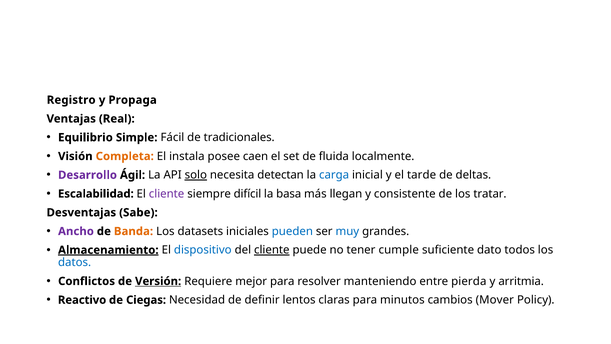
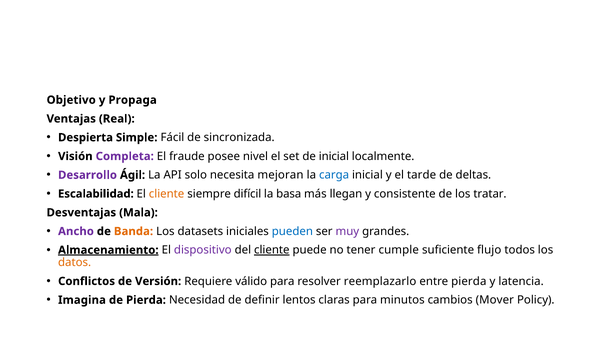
Registro: Registro -> Objetivo
Equilibrio: Equilibrio -> Despierta
tradicionales: tradicionales -> sincronizada
Completa colour: orange -> purple
instala: instala -> fraude
caen: caen -> nivel
de fluida: fluida -> inicial
solo underline: present -> none
detectan: detectan -> mejoran
cliente at (167, 194) colour: purple -> orange
Sabe: Sabe -> Mala
muy colour: blue -> purple
dispositivo colour: blue -> purple
dato: dato -> flujo
datos colour: blue -> orange
Versión underline: present -> none
mejor: mejor -> válido
manteniendo: manteniendo -> reemplazarlo
arritmia: arritmia -> latencia
Reactivo: Reactivo -> Imagina
de Ciegas: Ciegas -> Pierda
